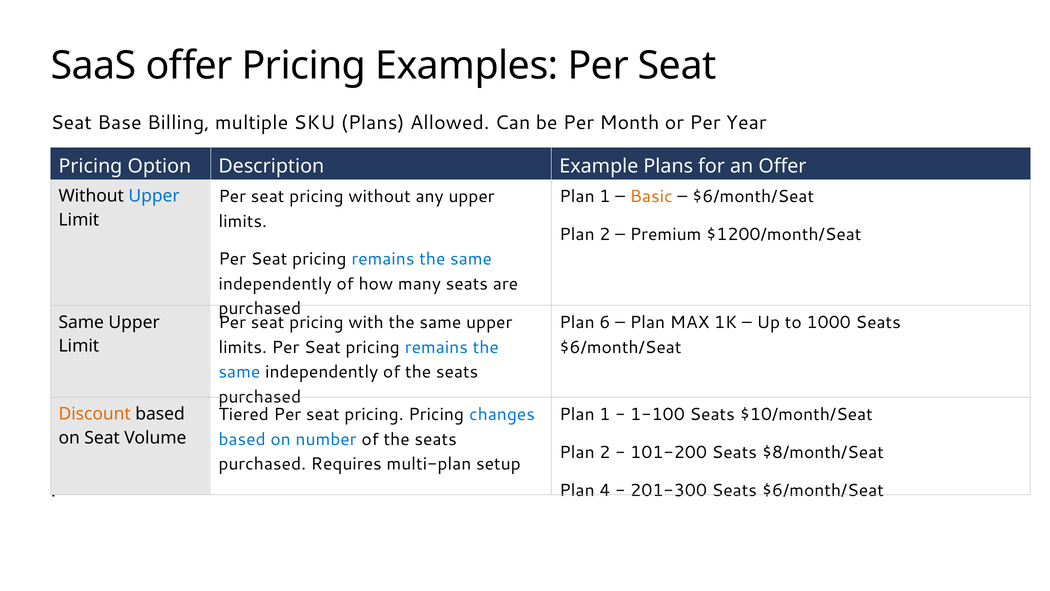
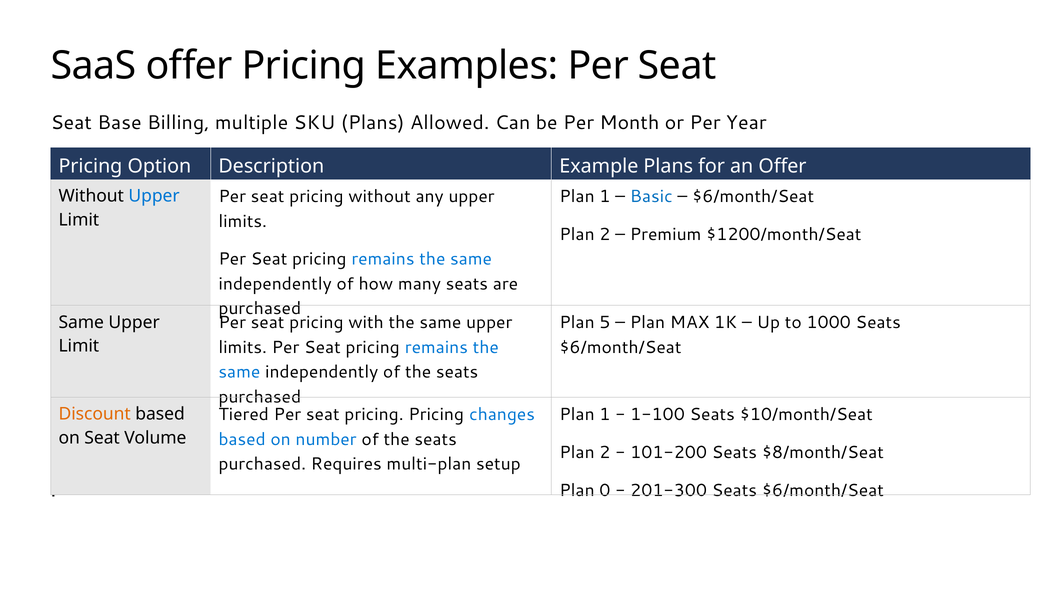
Basic colour: orange -> blue
6: 6 -> 5
4: 4 -> 0
